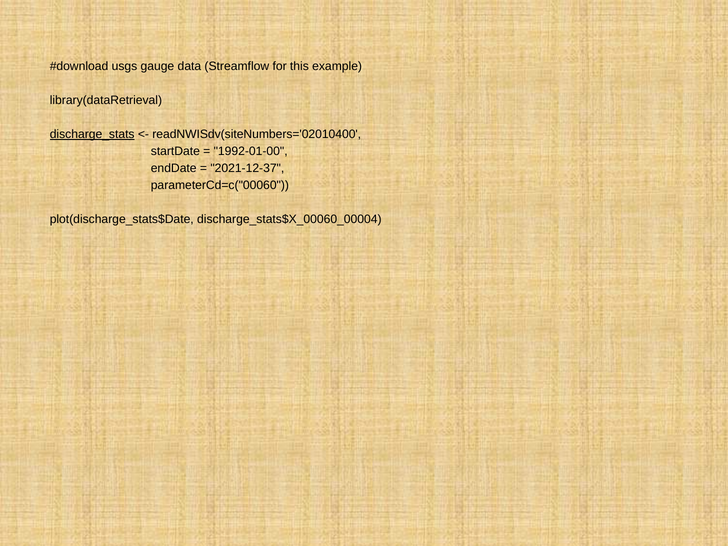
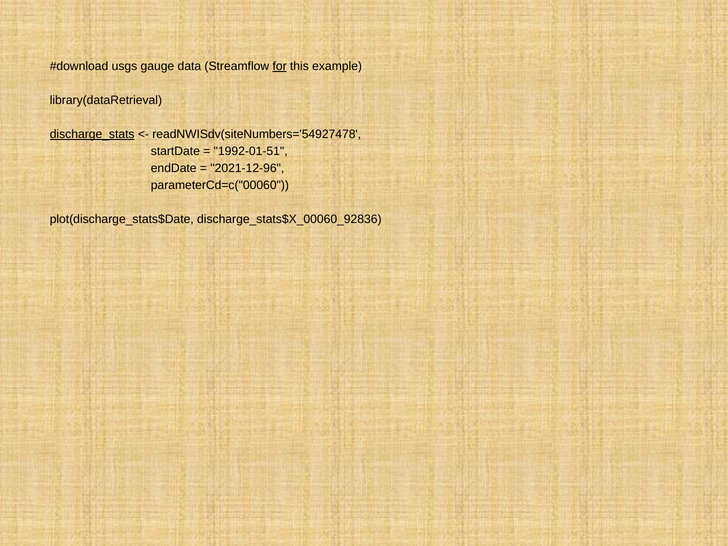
for underline: none -> present
readNWISdv(siteNumbers='02010400: readNWISdv(siteNumbers='02010400 -> readNWISdv(siteNumbers='54927478
1992-01-00: 1992-01-00 -> 1992-01-51
2021-12-37: 2021-12-37 -> 2021-12-96
discharge_stats$X_00060_00004: discharge_stats$X_00060_00004 -> discharge_stats$X_00060_92836
